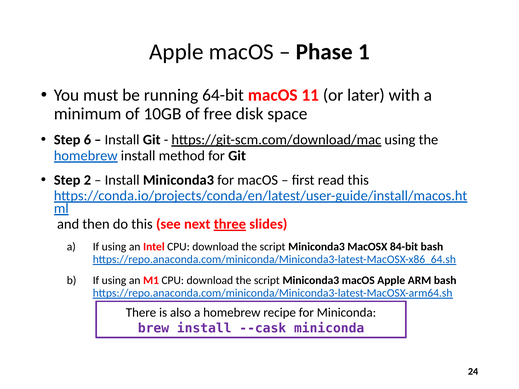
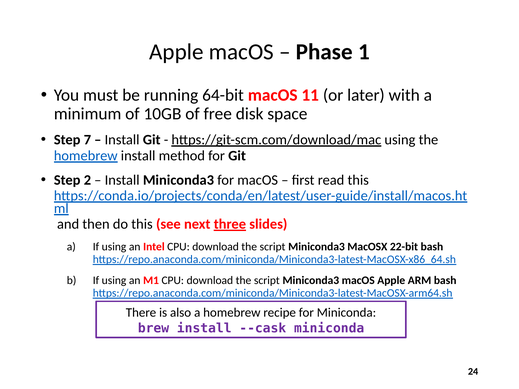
6: 6 -> 7
84-bit: 84-bit -> 22-bit
